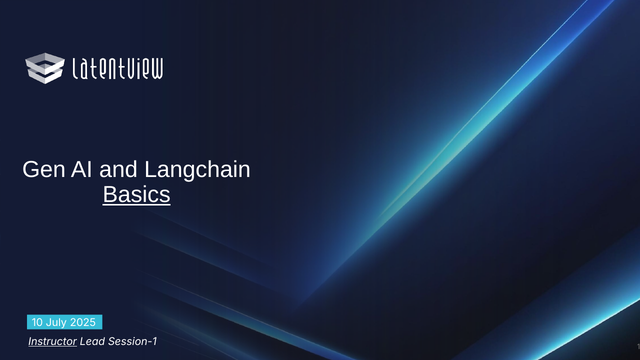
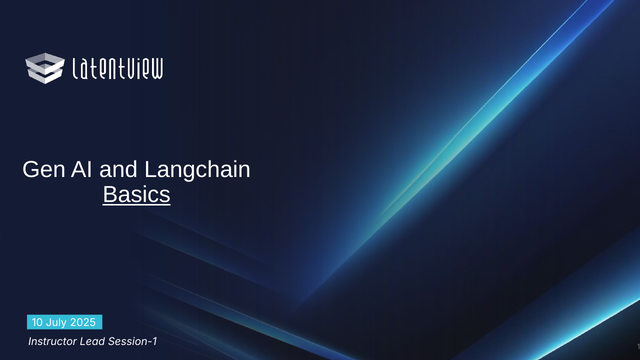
Instructor underline: present -> none
